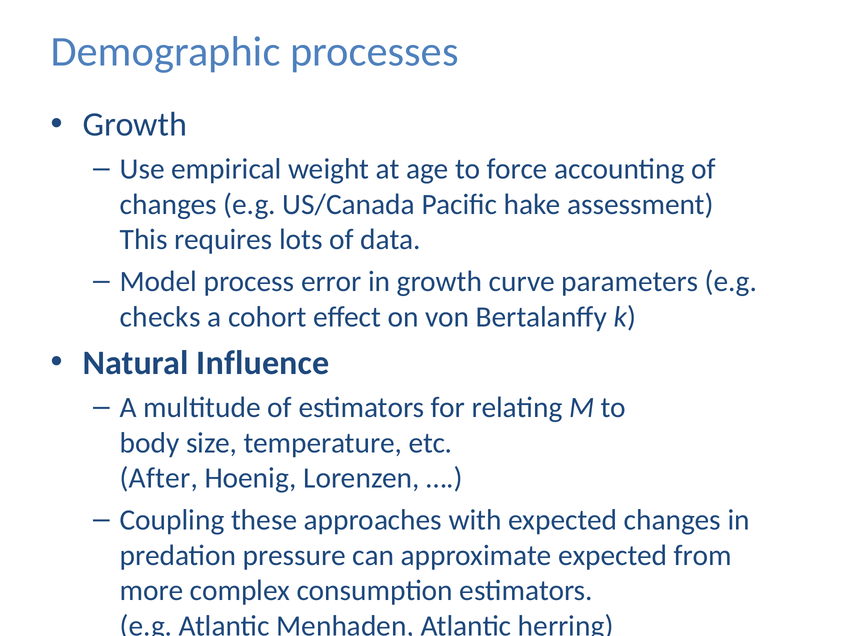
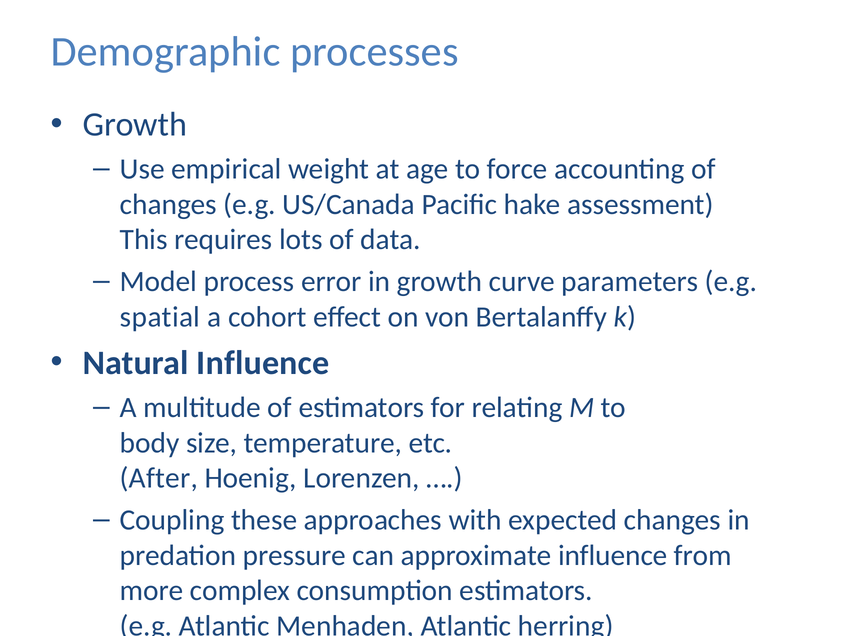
checks: checks -> spatial
approximate expected: expected -> influence
